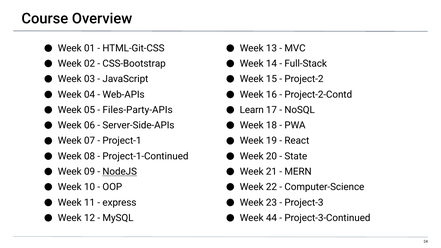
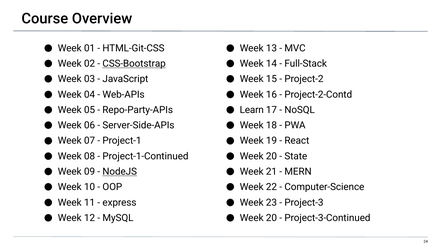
CSS-Bootstrap underline: none -> present
Files-Party-APIs: Files-Party-APIs -> Repo-Party-APIs
44 at (271, 218): 44 -> 20
